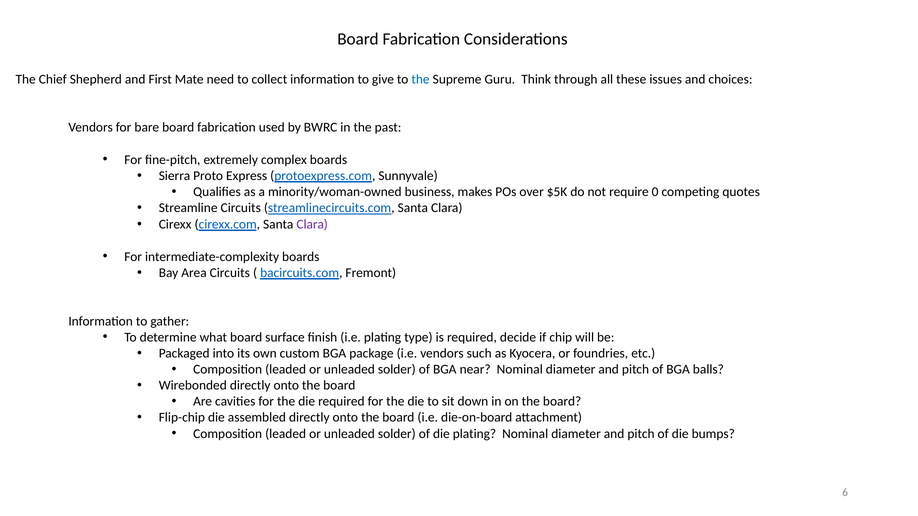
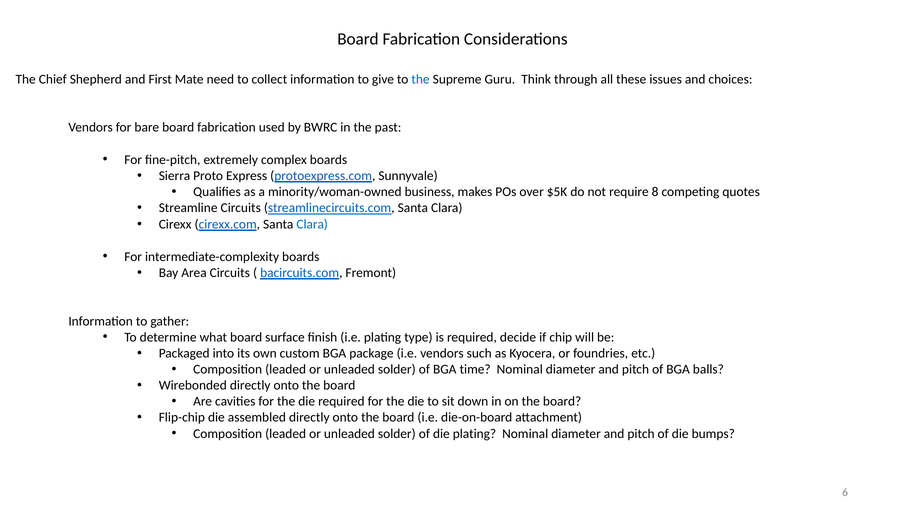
0: 0 -> 8
Clara at (312, 225) colour: purple -> blue
near: near -> time
